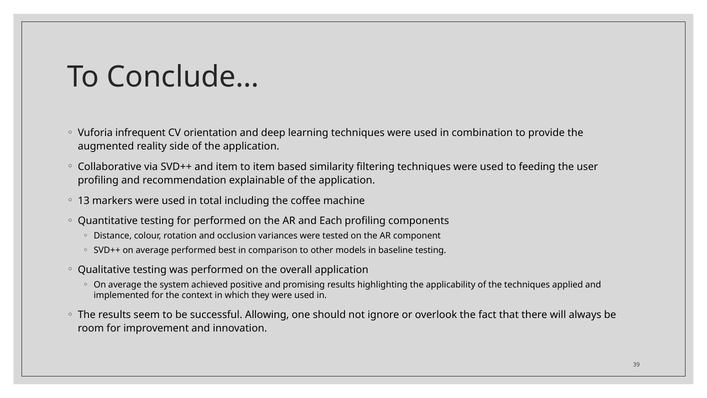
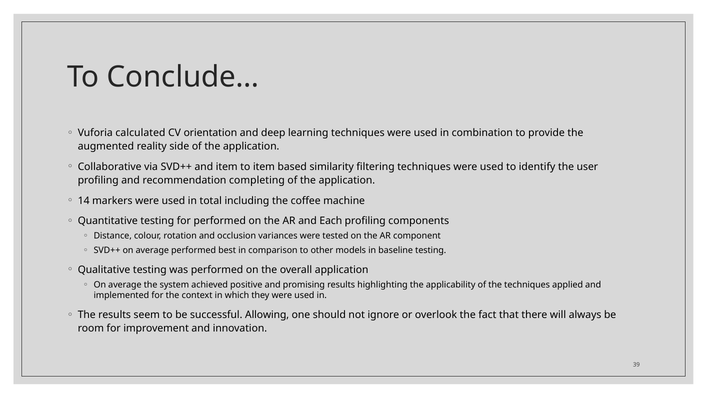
infrequent: infrequent -> calculated
feeding: feeding -> identify
explainable: explainable -> completing
13: 13 -> 14
